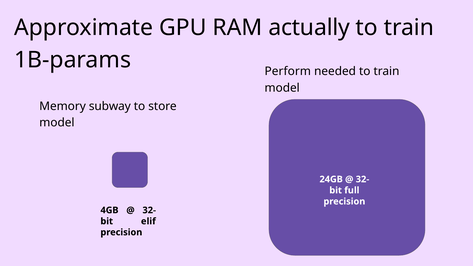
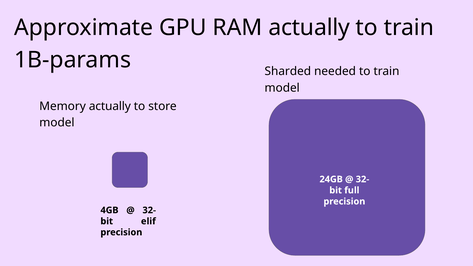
Perform: Perform -> Sharded
Memory subway: subway -> actually
